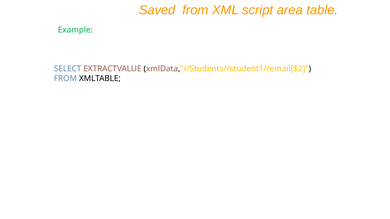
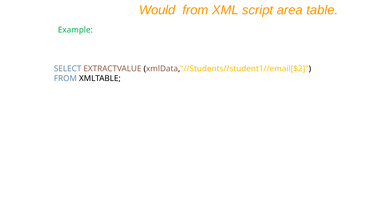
Saved: Saved -> Would
